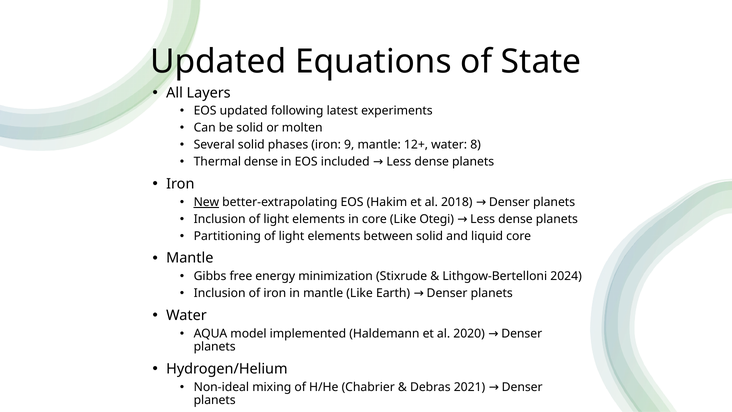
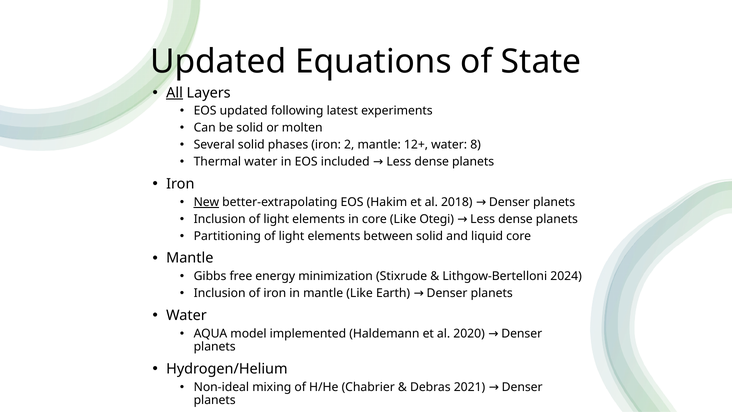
All underline: none -> present
9: 9 -> 2
Thermal dense: dense -> water
